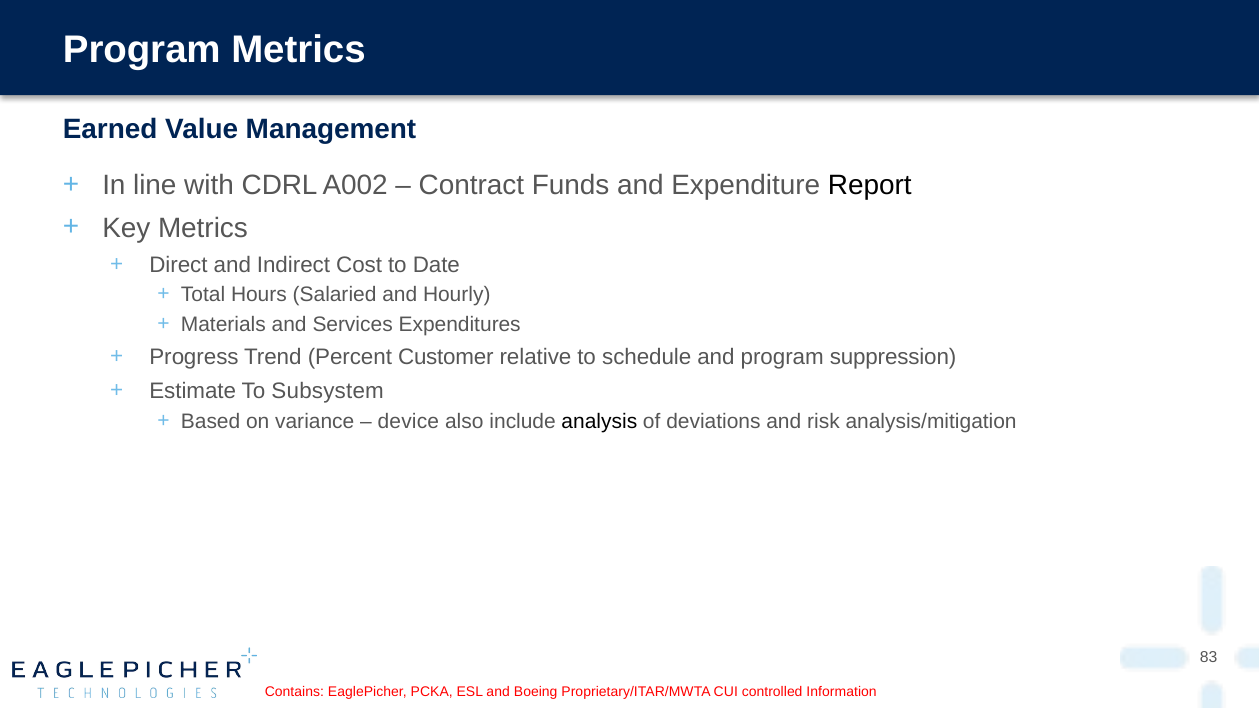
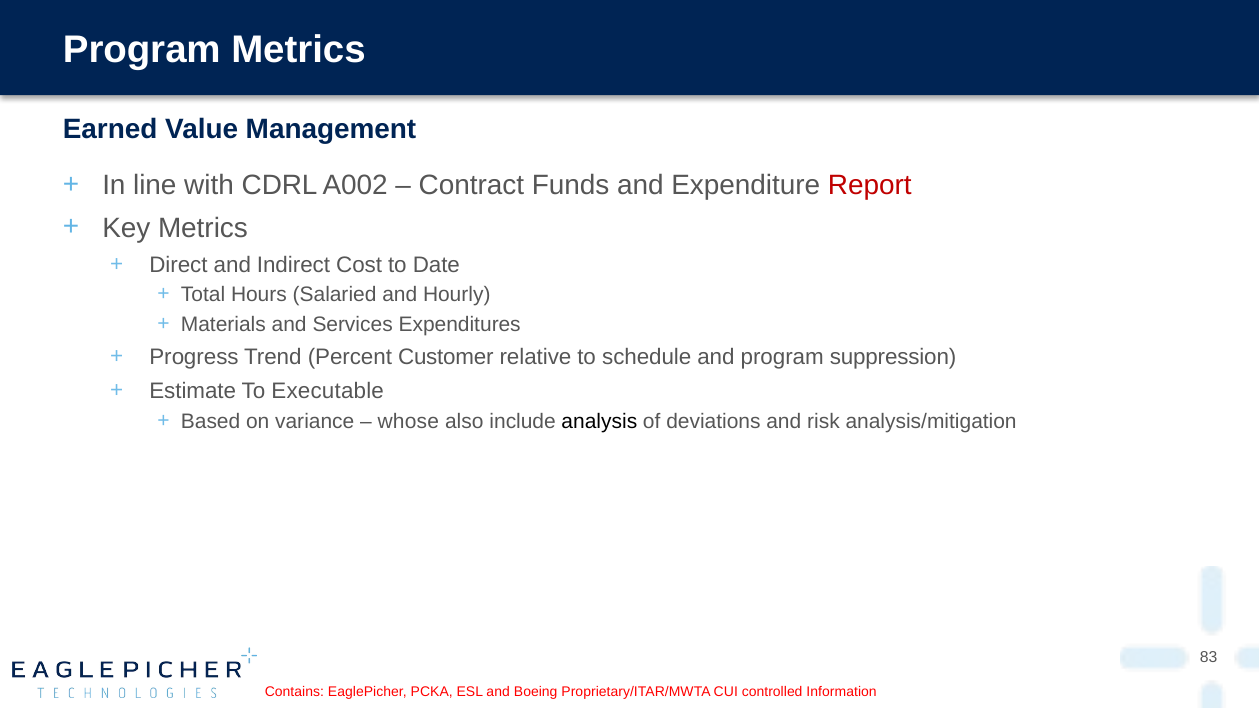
Report colour: black -> red
Subsystem: Subsystem -> Executable
device: device -> whose
